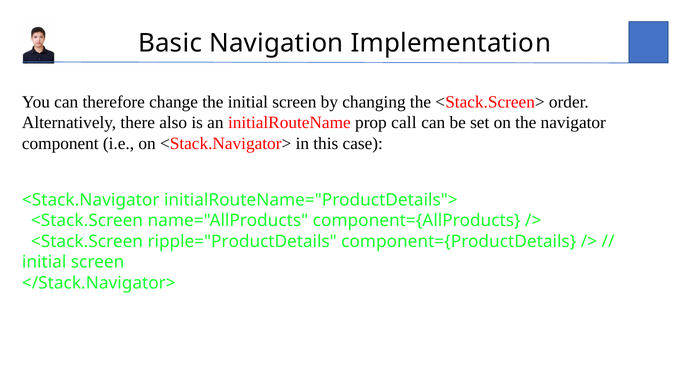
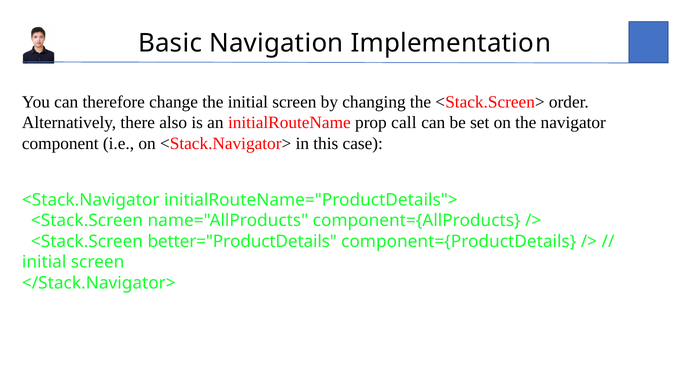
ripple="ProductDetails: ripple="ProductDetails -> better="ProductDetails
